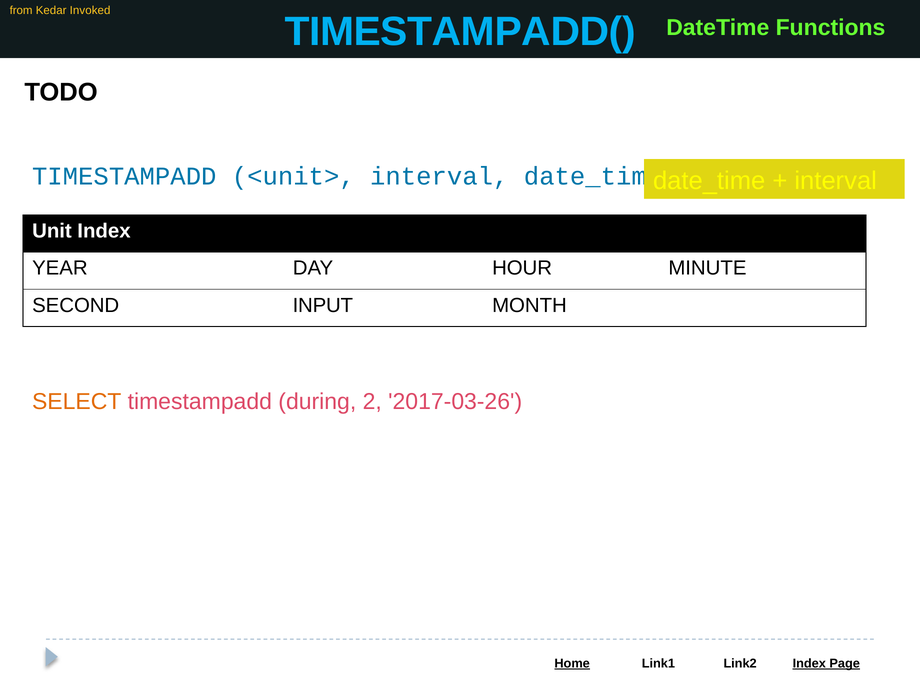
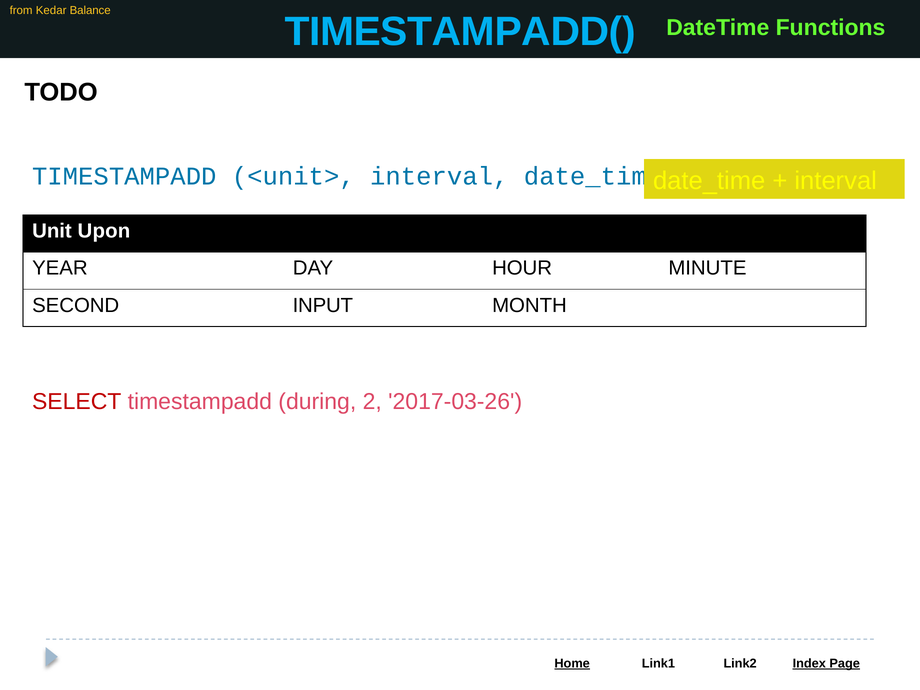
Invoked: Invoked -> Balance
Unit Index: Index -> Upon
SELECT colour: orange -> red
